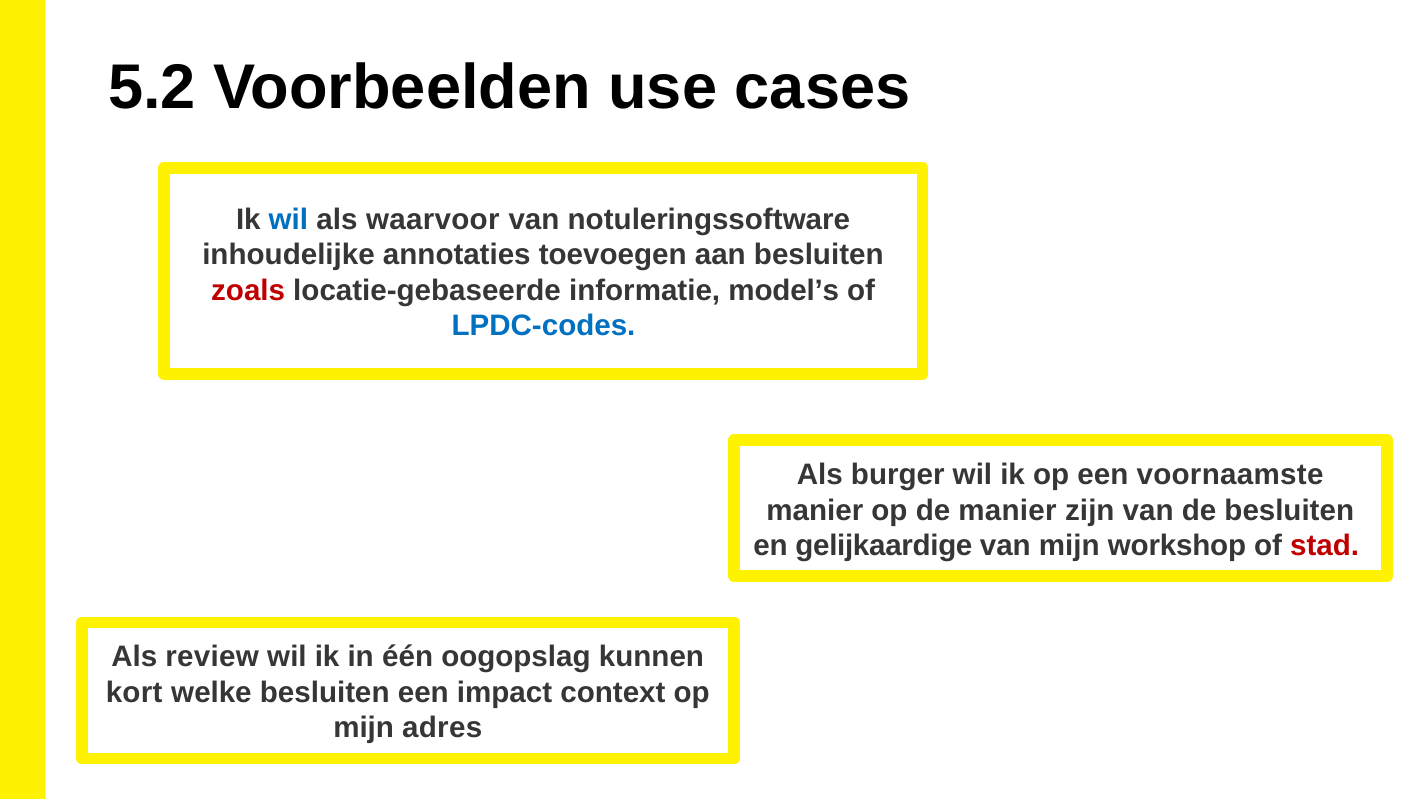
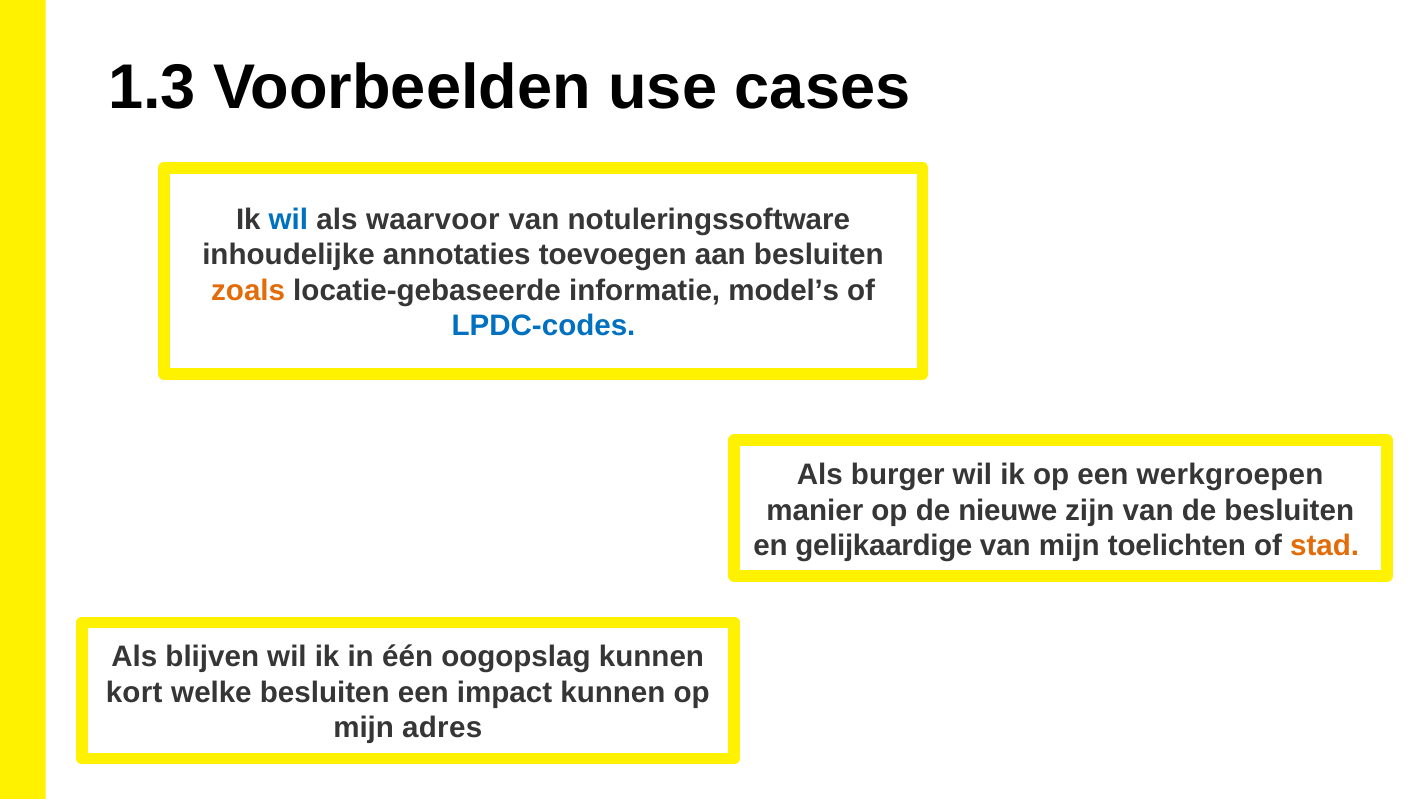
5.2: 5.2 -> 1.3
zoals colour: red -> orange
voornaamste: voornaamste -> werkgroepen
de manier: manier -> nieuwe
workshop: workshop -> toelichten
stad colour: red -> orange
review: review -> blijven
impact context: context -> kunnen
